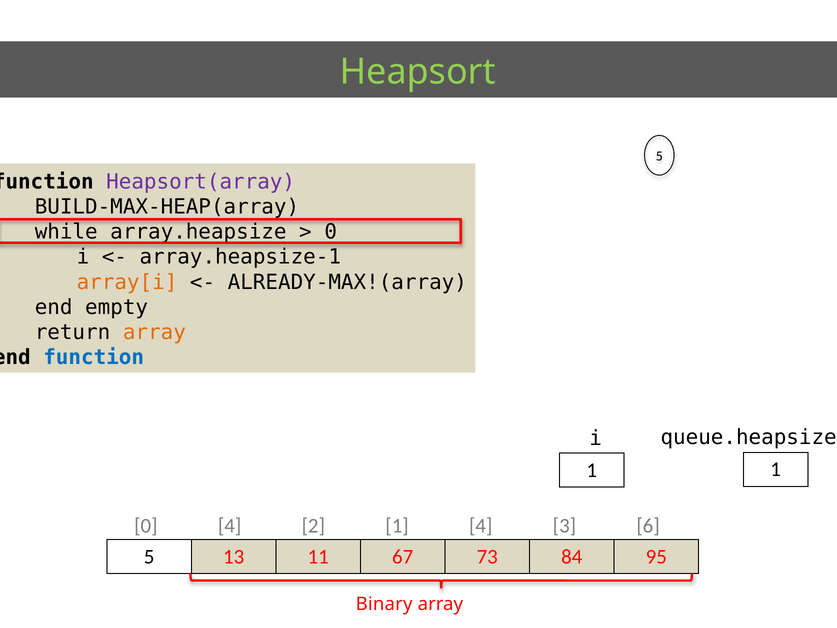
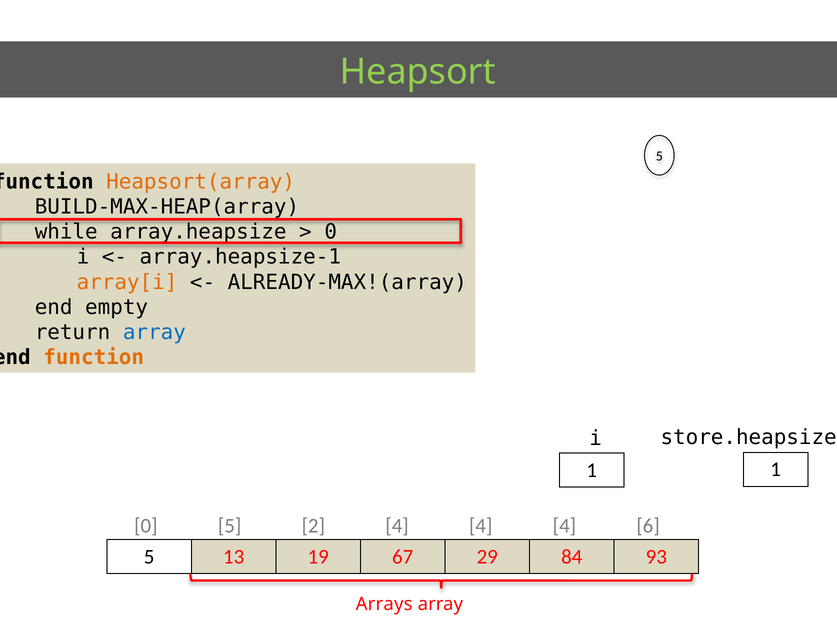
Heapsort(array colour: purple -> orange
array at (154, 332) colour: orange -> blue
function at (94, 357) colour: blue -> orange
queue.heapsize: queue.heapsize -> store.heapsize
0 4: 4 -> 5
2 1: 1 -> 4
3 at (564, 526): 3 -> 4
11: 11 -> 19
73: 73 -> 29
95: 95 -> 93
Binary: Binary -> Arrays
